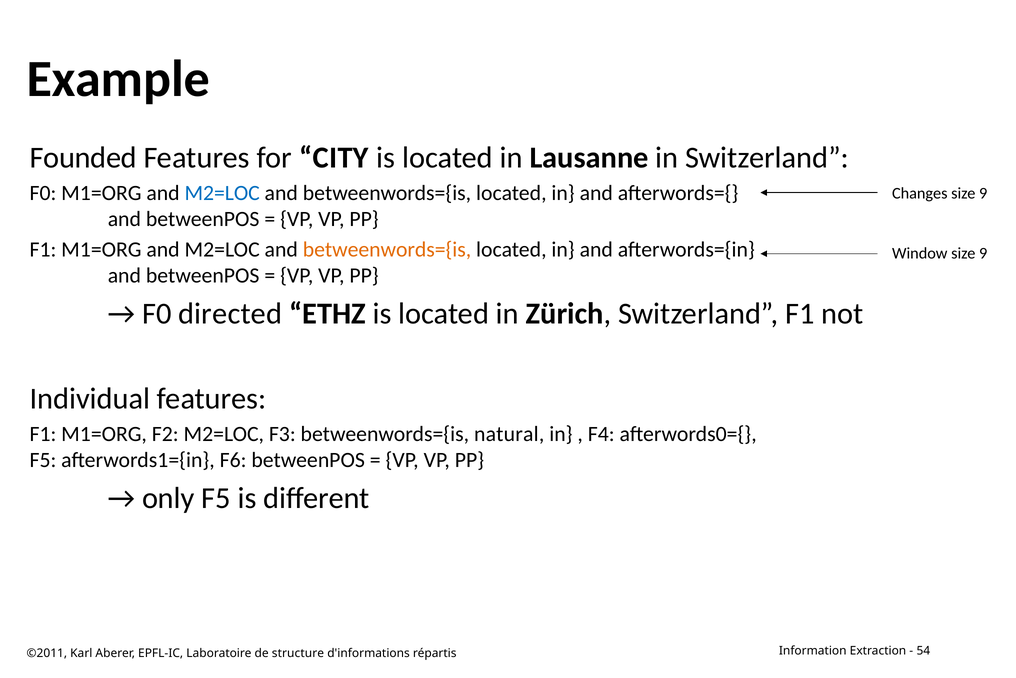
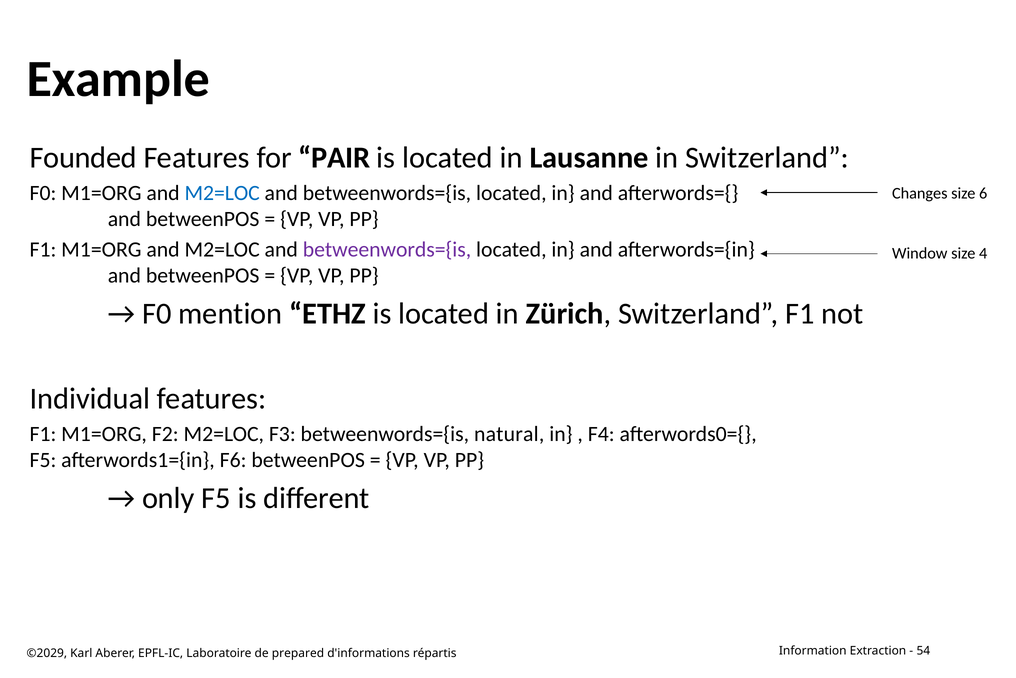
CITY: CITY -> PAIR
9 at (983, 193): 9 -> 6
betweenwords={is at (387, 249) colour: orange -> purple
Window size 9: 9 -> 4
directed: directed -> mention
©2011: ©2011 -> ©2029
structure: structure -> prepared
